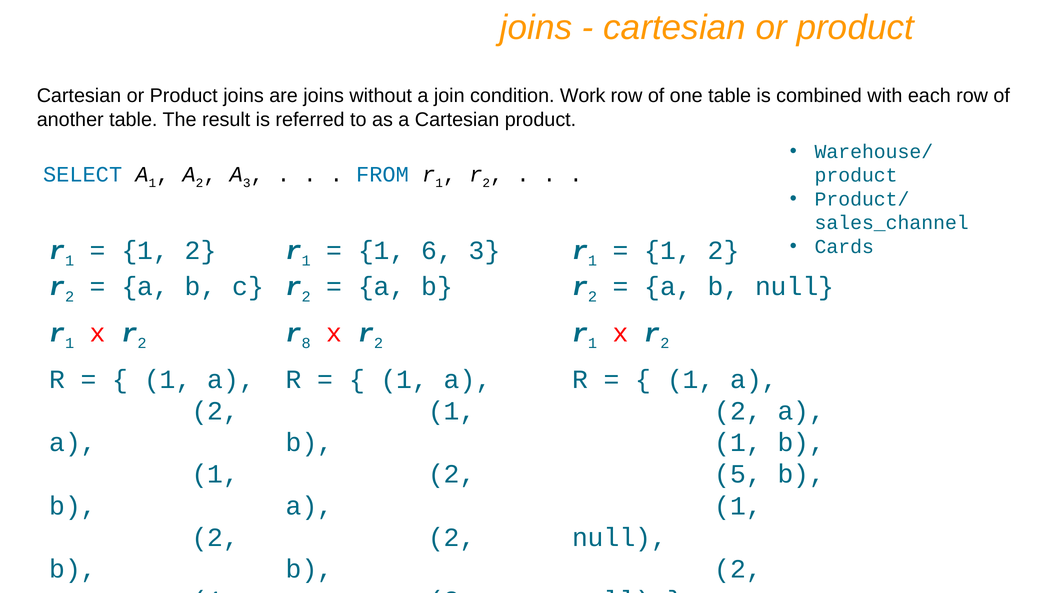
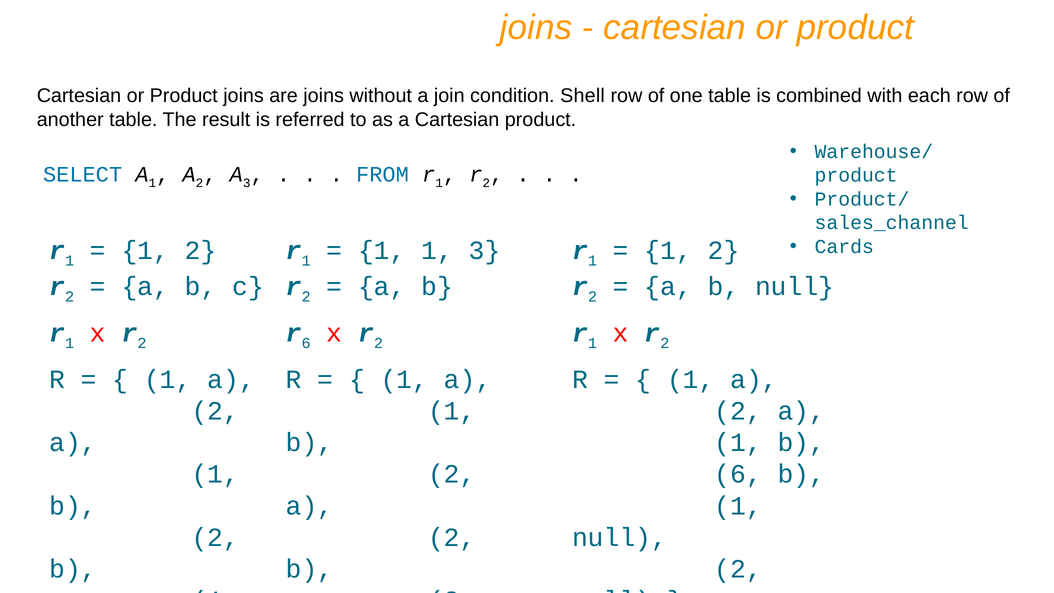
Work: Work -> Shell
1 6: 6 -> 1
r 8: 8 -> 6
5 at (738, 474): 5 -> 6
